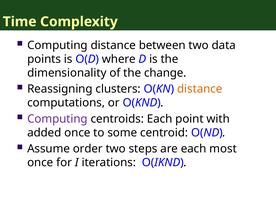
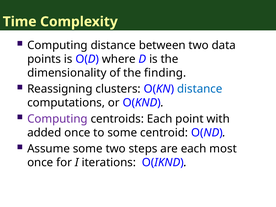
change: change -> finding
distance at (200, 89) colour: orange -> blue
Assume order: order -> some
